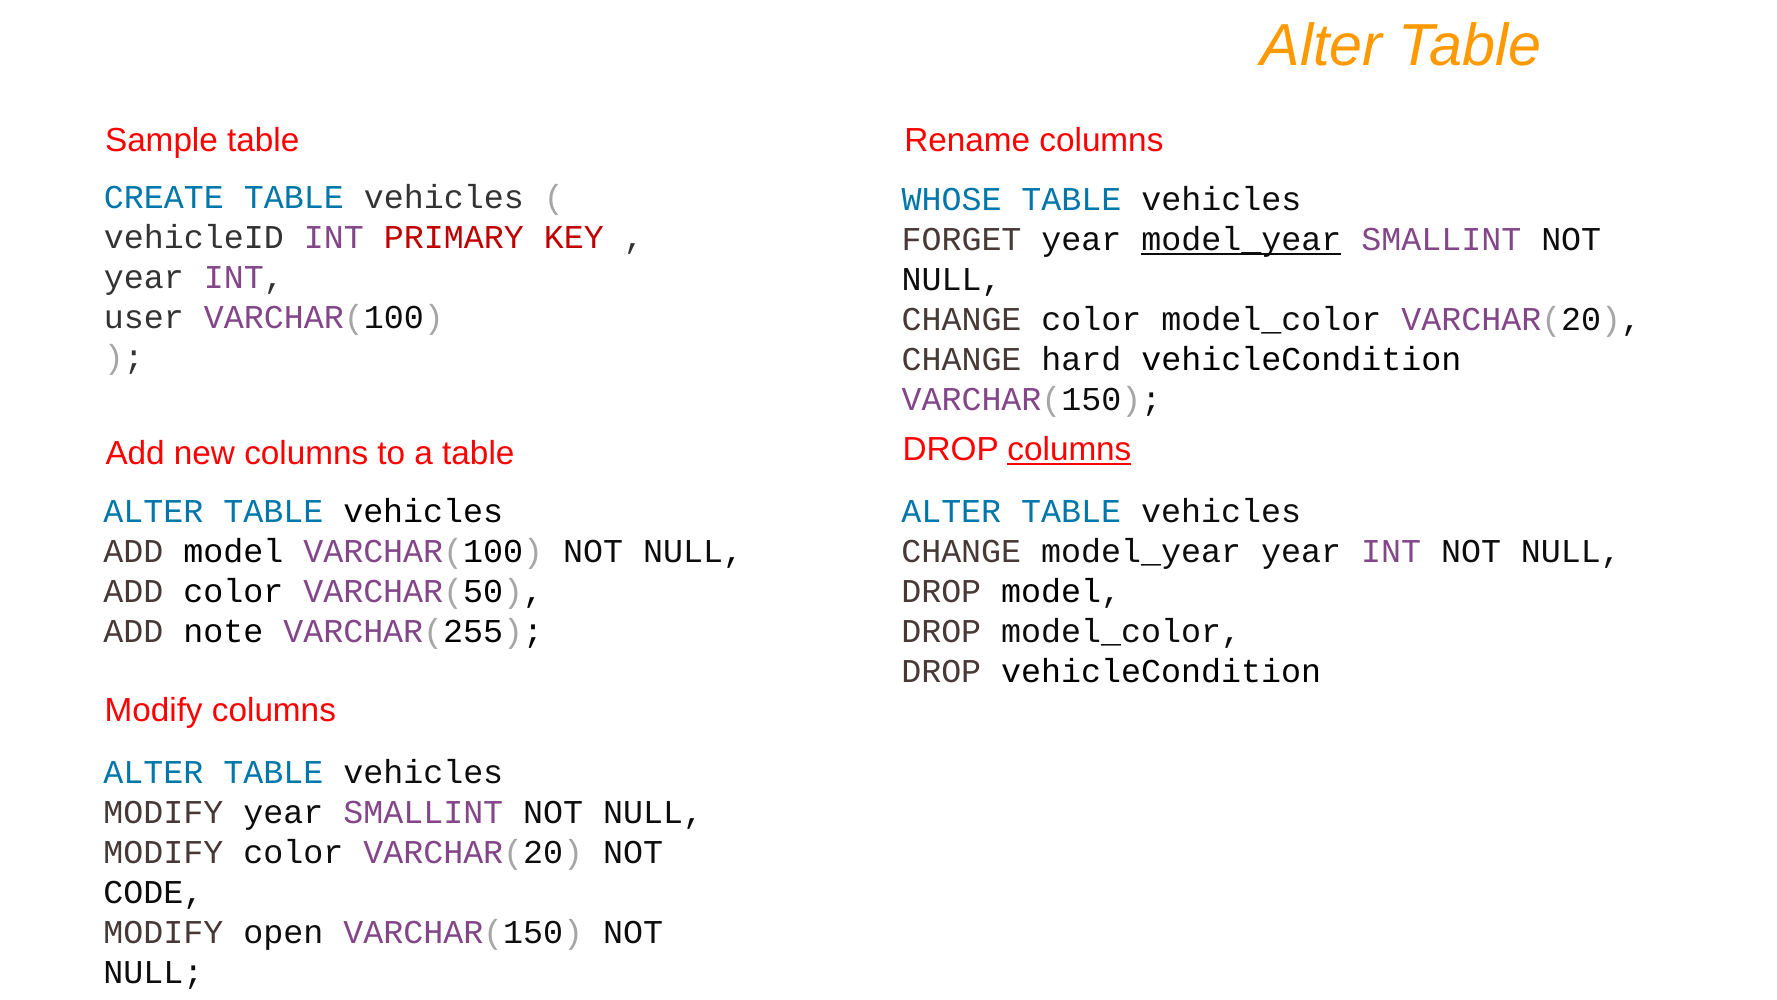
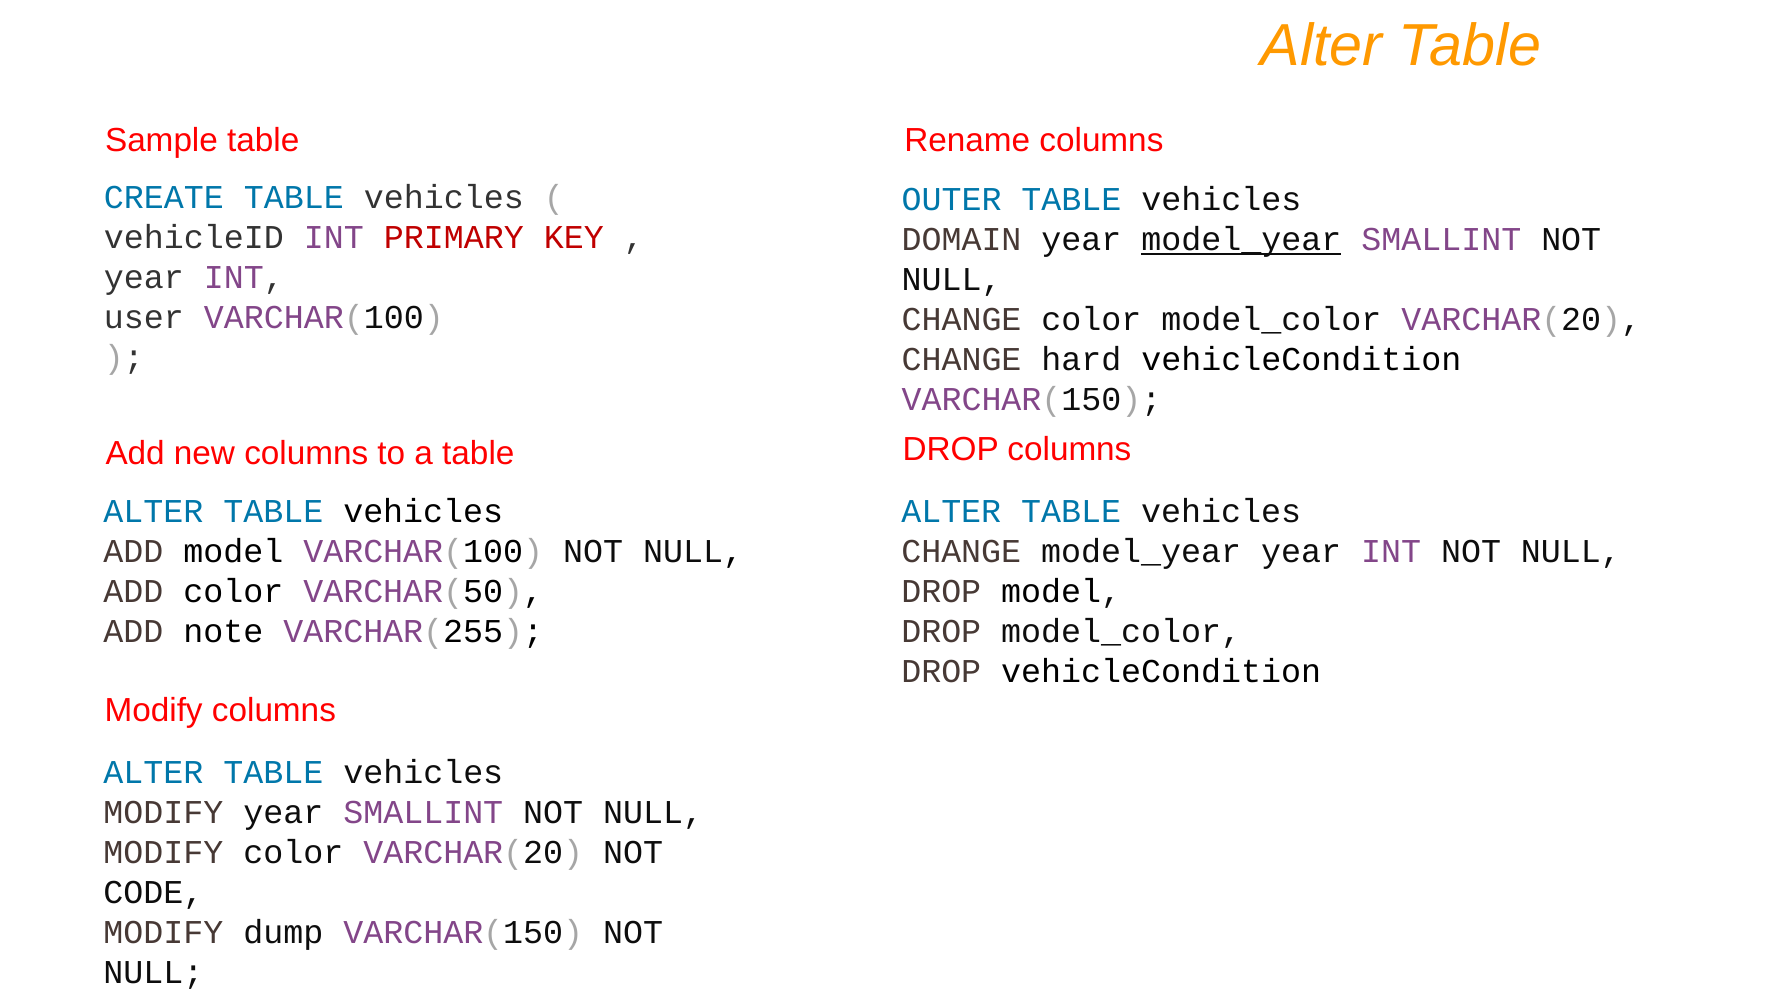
WHOSE: WHOSE -> OUTER
FORGET: FORGET -> DOMAIN
columns at (1069, 449) underline: present -> none
open: open -> dump
